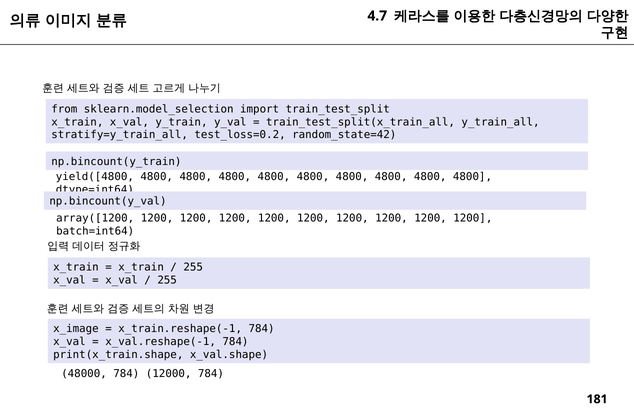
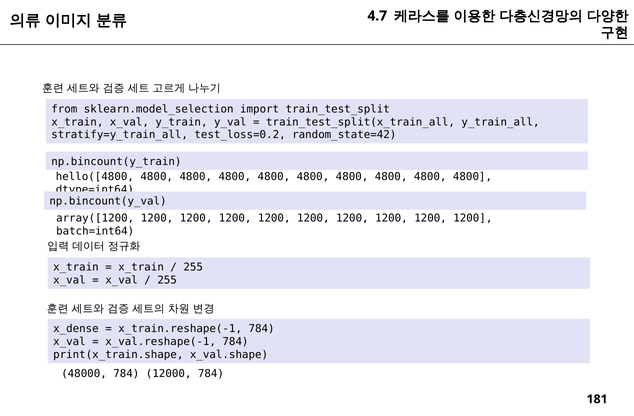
yield([4800: yield([4800 -> hello([4800
x_image: x_image -> x_dense
